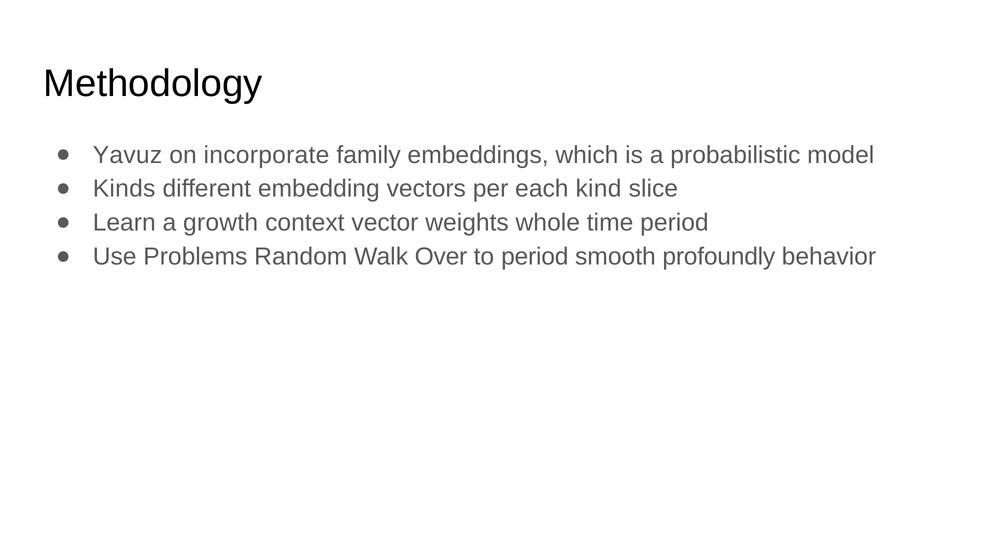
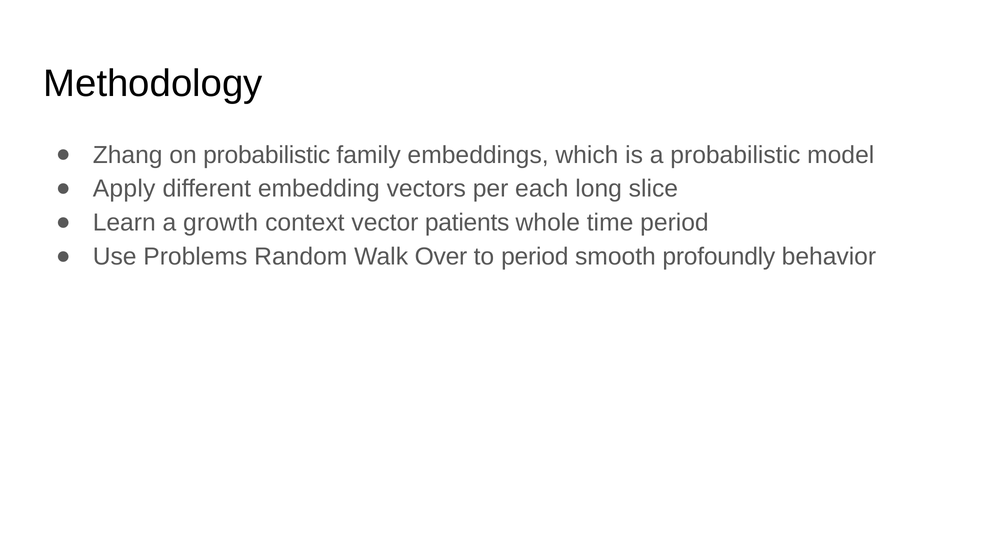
Yavuz: Yavuz -> Zhang
on incorporate: incorporate -> probabilistic
Kinds: Kinds -> Apply
kind: kind -> long
weights: weights -> patients
